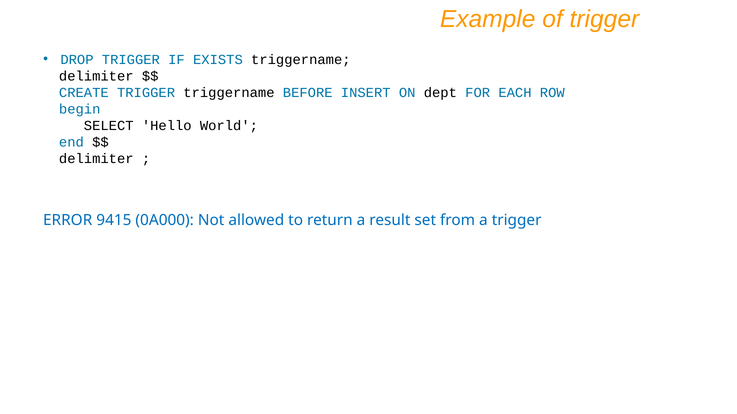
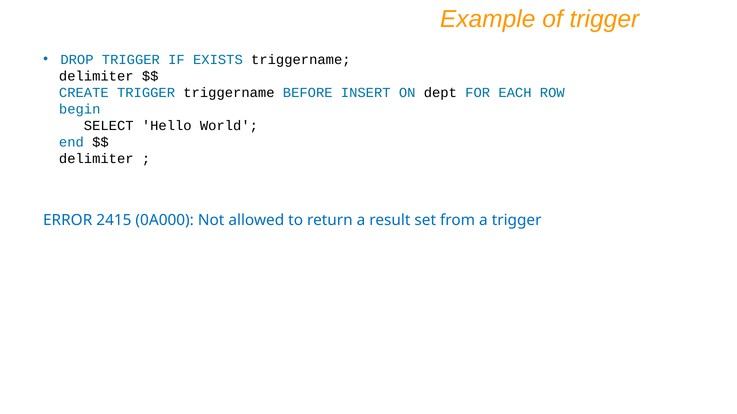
9415: 9415 -> 2415
